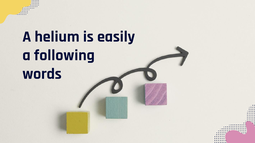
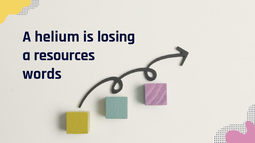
easily: easily -> losing
following: following -> resources
